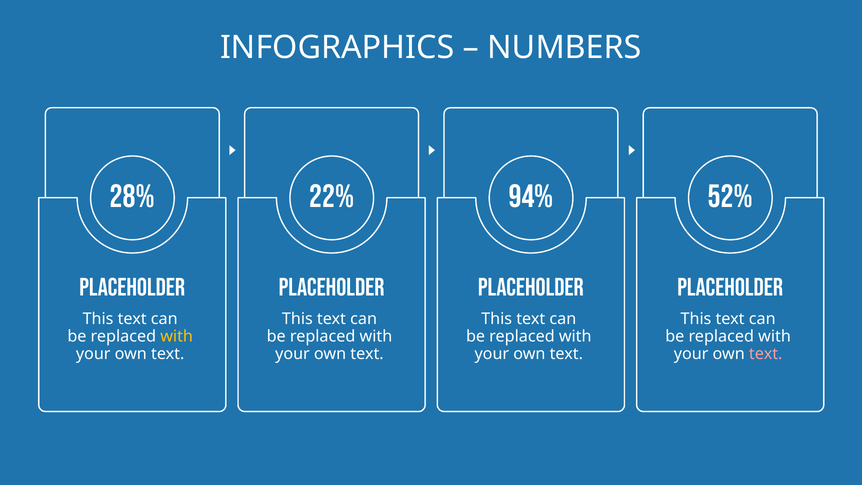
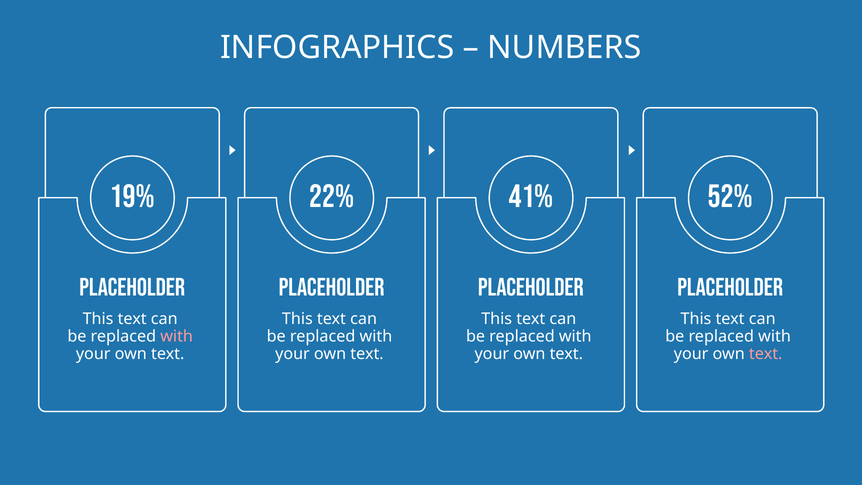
28%: 28% -> 19%
94%: 94% -> 41%
with at (177, 336) colour: yellow -> pink
